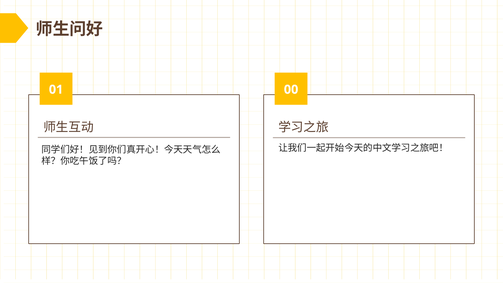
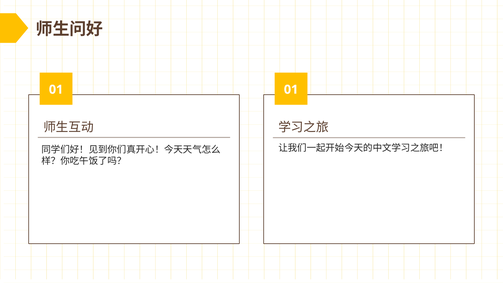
01 00: 00 -> 01
